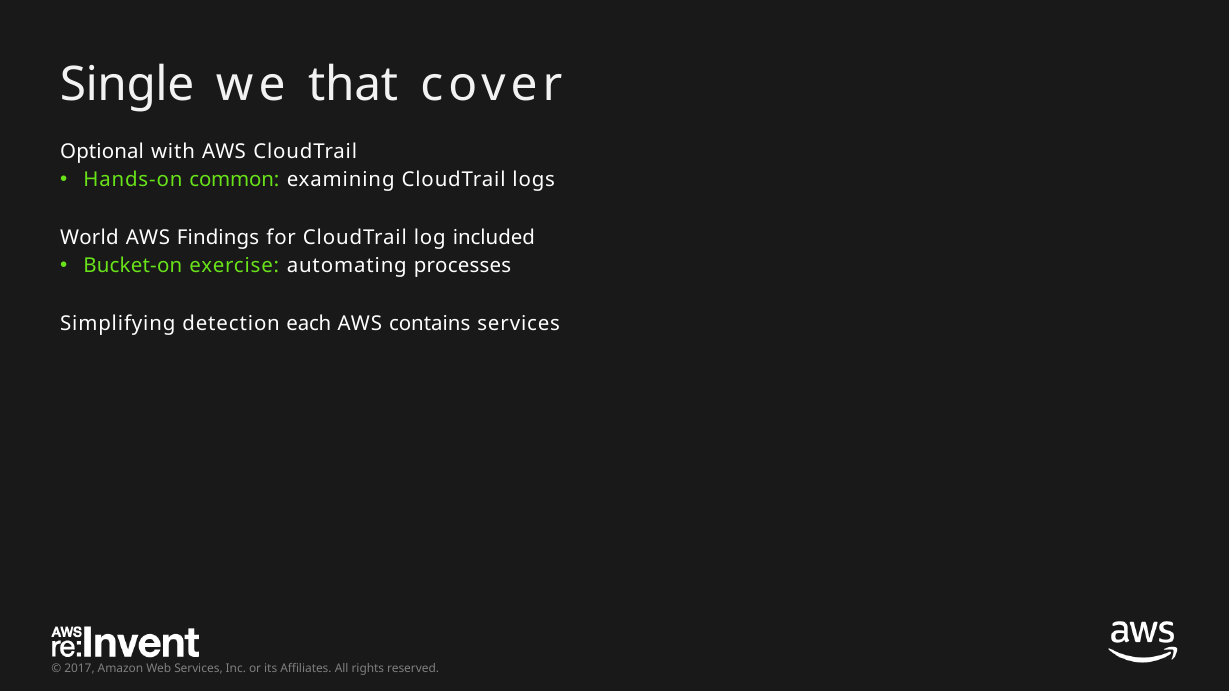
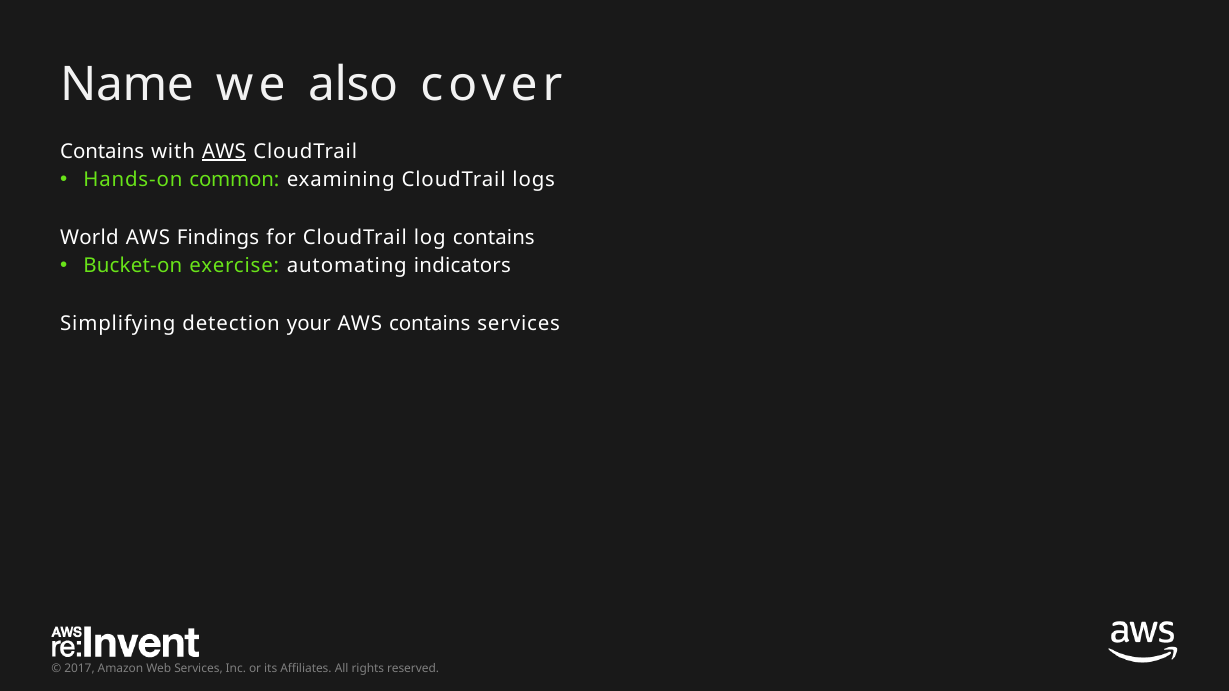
Single: Single -> Name
that: that -> also
Optional at (102, 151): Optional -> Contains
AWS at (224, 151) underline: none -> present
log included: included -> contains
processes: processes -> indicators
each: each -> your
